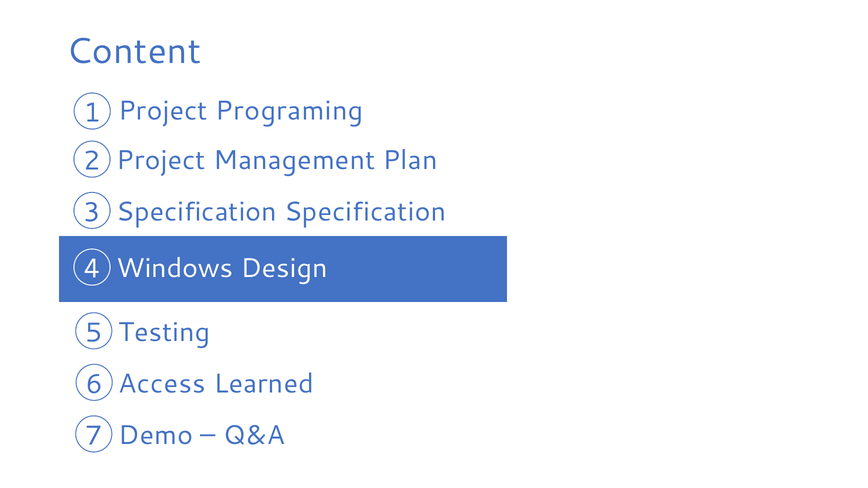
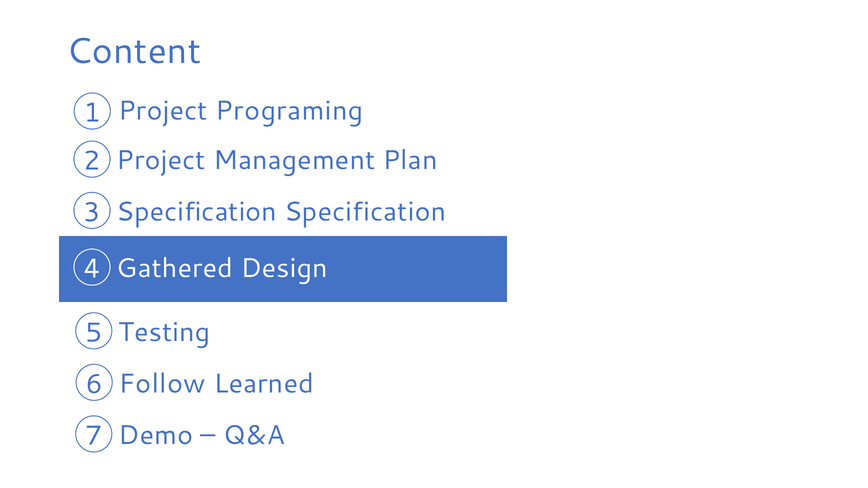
Windows: Windows -> Gathered
Access: Access -> Follow
